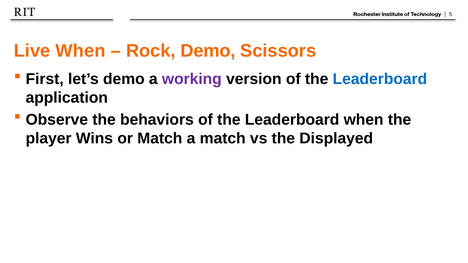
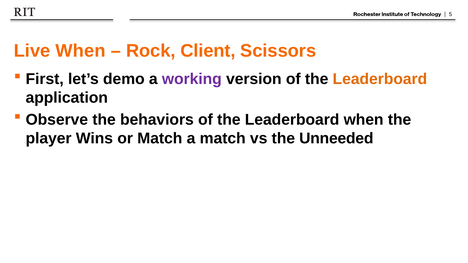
Rock Demo: Demo -> Client
Leaderboard at (380, 79) colour: blue -> orange
Displayed: Displayed -> Unneeded
